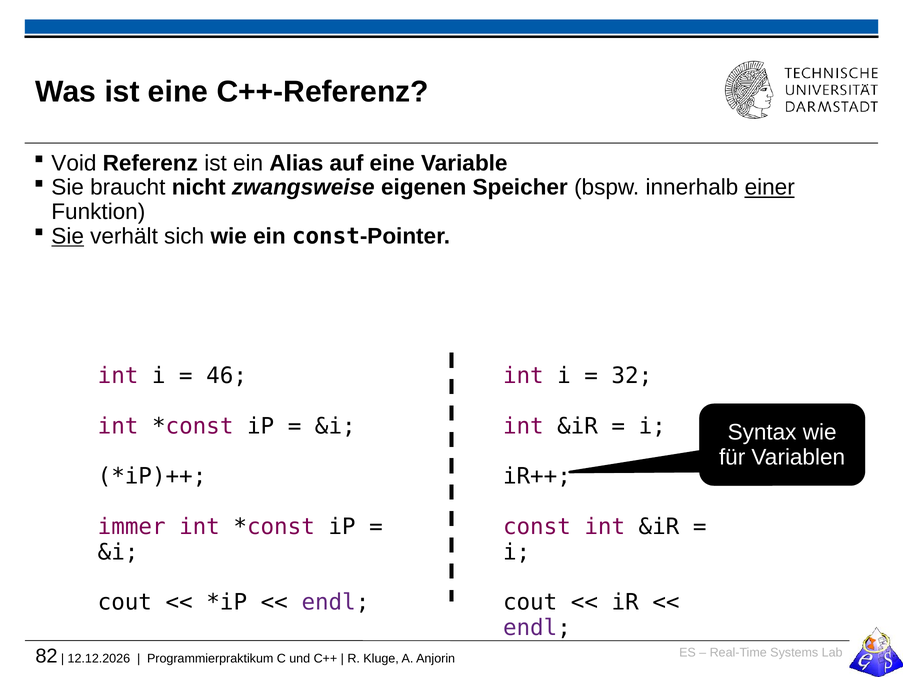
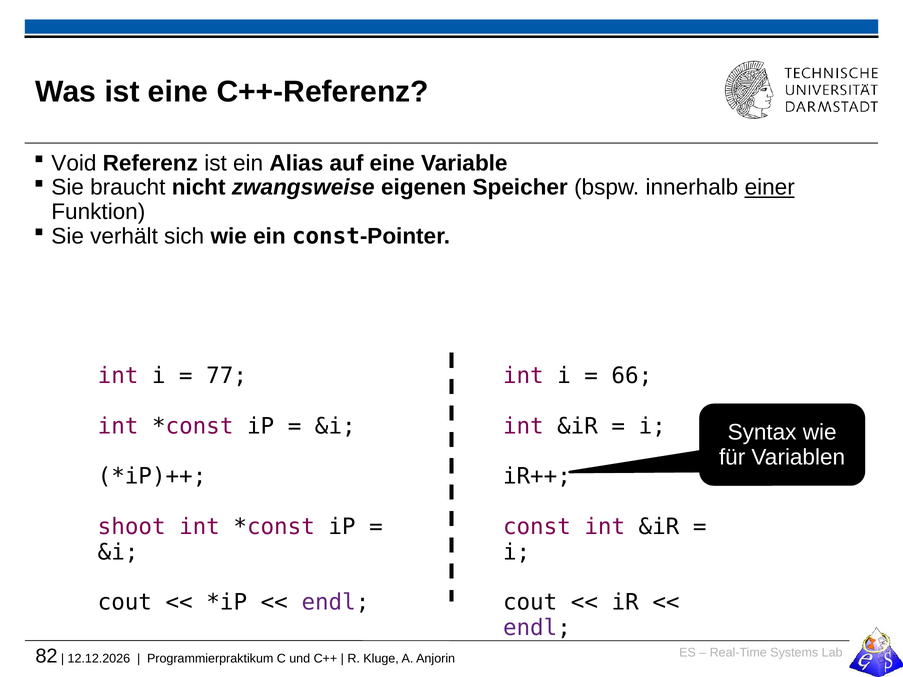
Sie at (68, 236) underline: present -> none
46: 46 -> 77
32: 32 -> 66
immer: immer -> shoot
